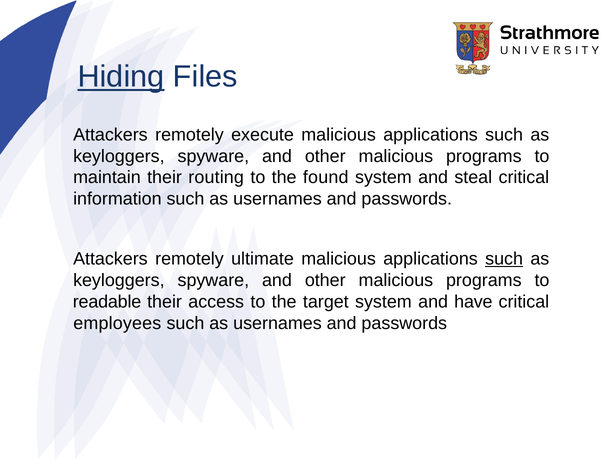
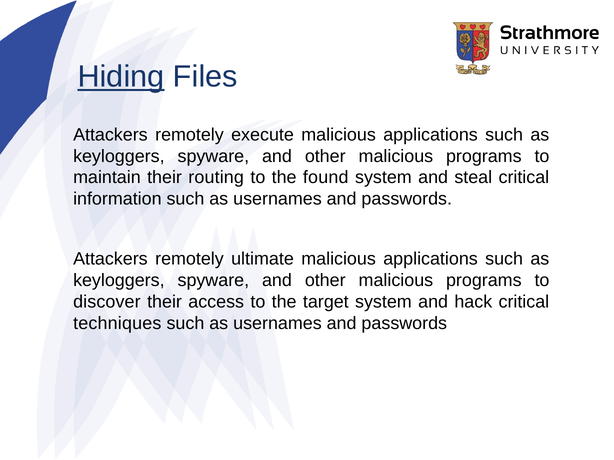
such at (504, 259) underline: present -> none
readable: readable -> discover
have: have -> hack
employees: employees -> techniques
